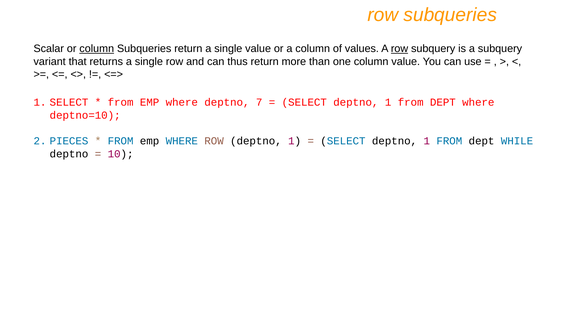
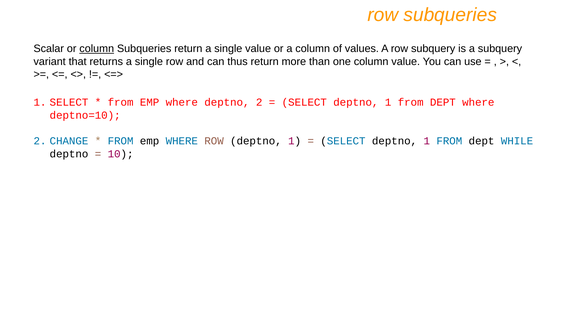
row at (399, 49) underline: present -> none
deptno 7: 7 -> 2
PIECES: PIECES -> CHANGE
